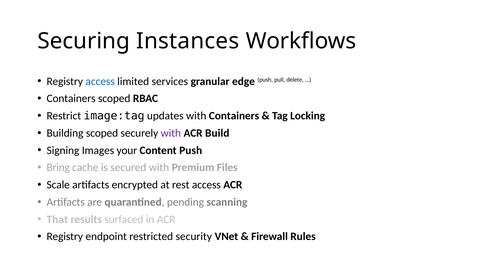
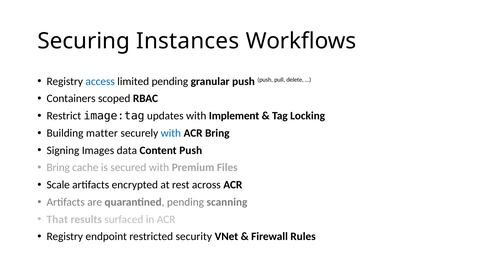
limited services: services -> pending
granular edge: edge -> push
with Containers: Containers -> Implement
Building scoped: scoped -> matter
with at (171, 133) colour: purple -> blue
ACR Build: Build -> Bring
your: your -> data
rest access: access -> across
